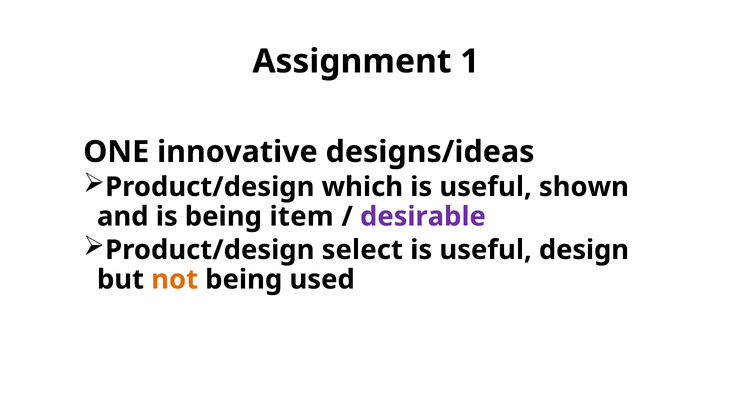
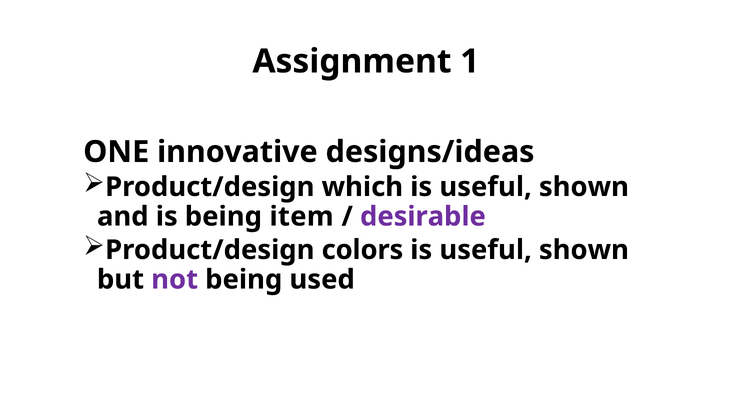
select: select -> colors
design at (584, 250): design -> shown
not colour: orange -> purple
